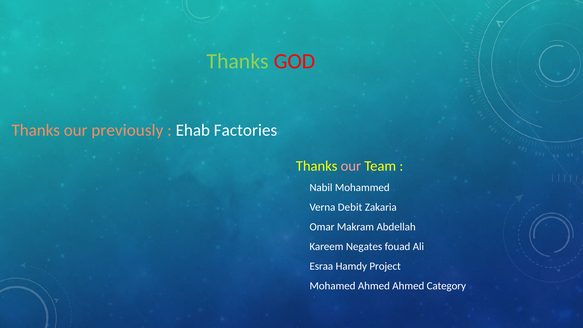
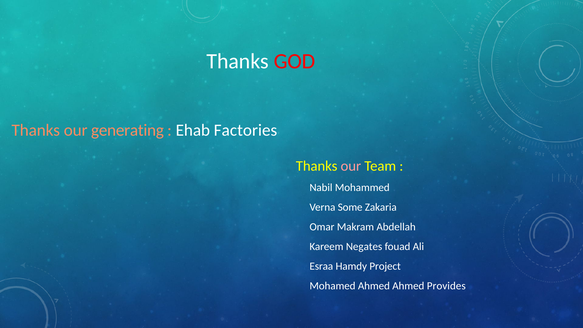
Thanks at (238, 61) colour: light green -> white
previously: previously -> generating
Debit: Debit -> Some
Category: Category -> Provides
